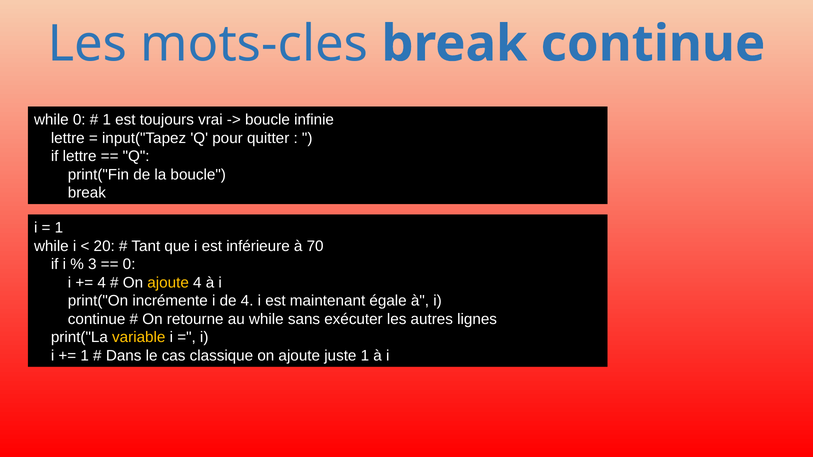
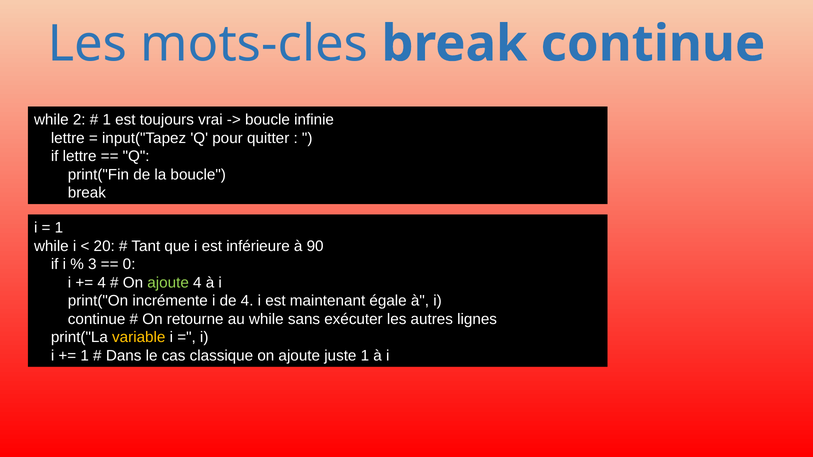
while 0: 0 -> 2
70: 70 -> 90
ajoute at (168, 283) colour: yellow -> light green
